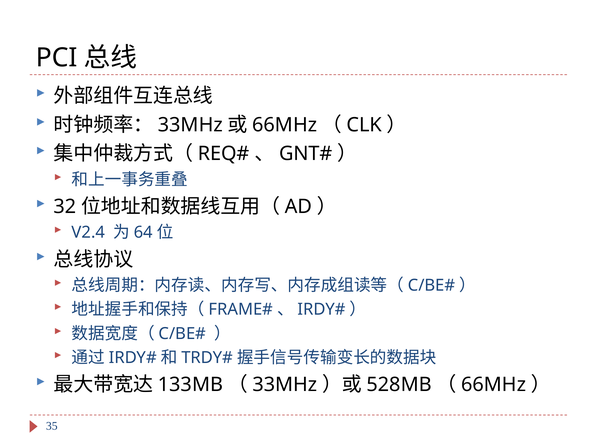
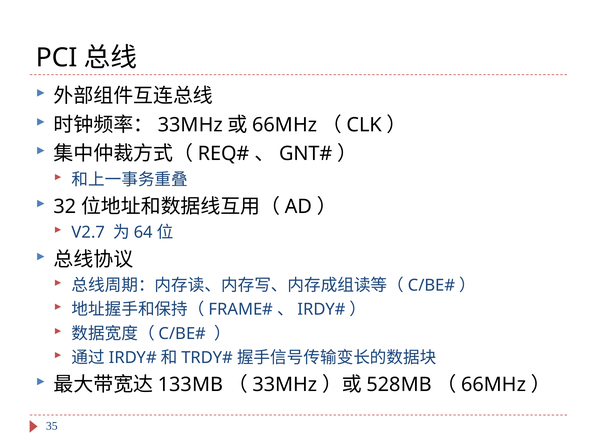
V2.4: V2.4 -> V2.7
